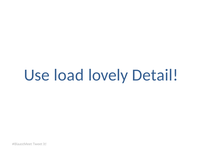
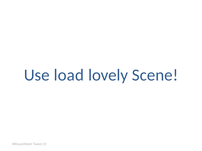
Detail: Detail -> Scene
